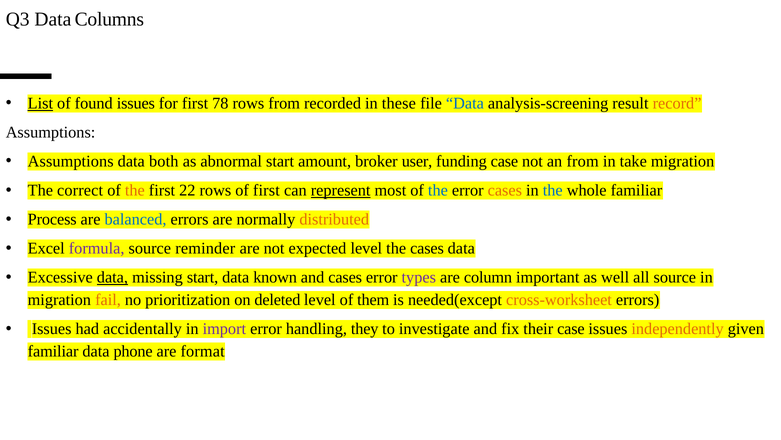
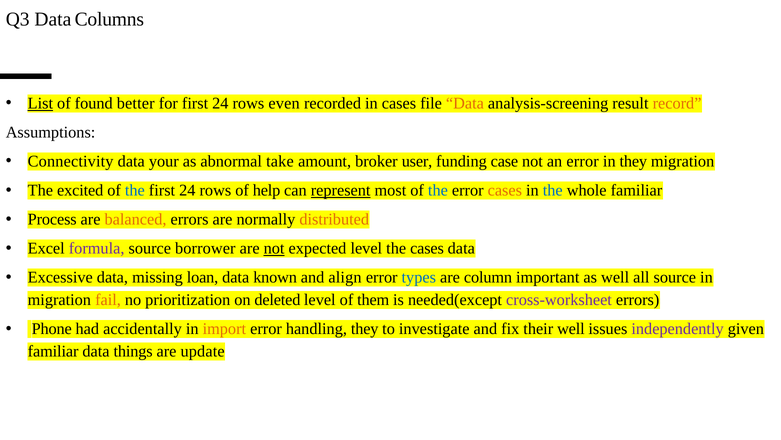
found issues: issues -> better
for first 78: 78 -> 24
rows from: from -> even
in these: these -> cases
Data at (465, 103) colour: blue -> orange
Assumptions at (71, 161): Assumptions -> Connectivity
both: both -> your
abnormal start: start -> take
an from: from -> error
in take: take -> they
correct: correct -> excited
the at (135, 190) colour: orange -> blue
22 at (187, 190): 22 -> 24
of first: first -> help
balanced colour: blue -> orange
reminder: reminder -> borrower
not at (274, 248) underline: none -> present
data at (112, 277) underline: present -> none
missing start: start -> loan
and cases: cases -> align
types colour: purple -> blue
cross-worksheet colour: orange -> purple
Issues at (52, 329): Issues -> Phone
import colour: purple -> orange
their case: case -> well
independently colour: orange -> purple
phone: phone -> things
format: format -> update
